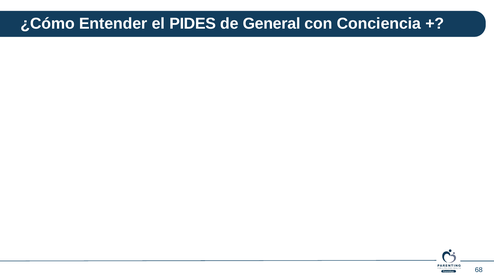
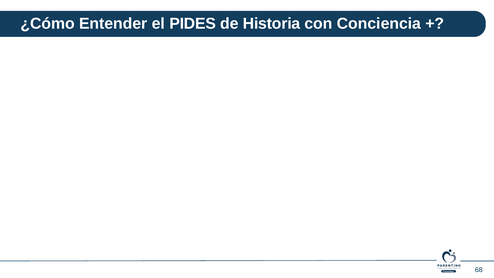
General: General -> Historia
